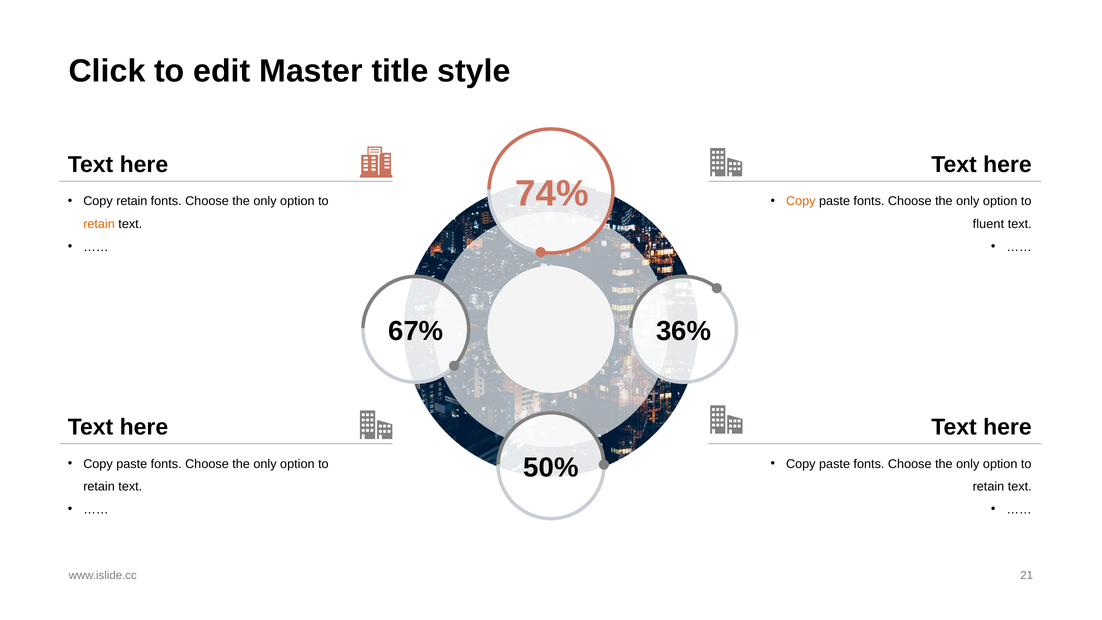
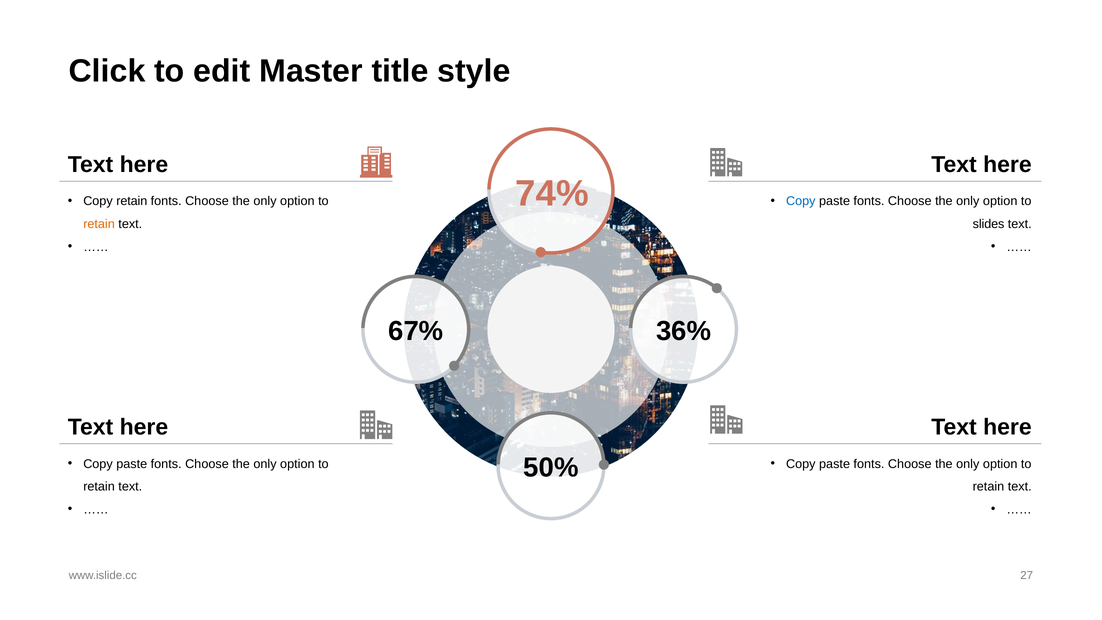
Copy at (801, 201) colour: orange -> blue
fluent: fluent -> slides
21: 21 -> 27
